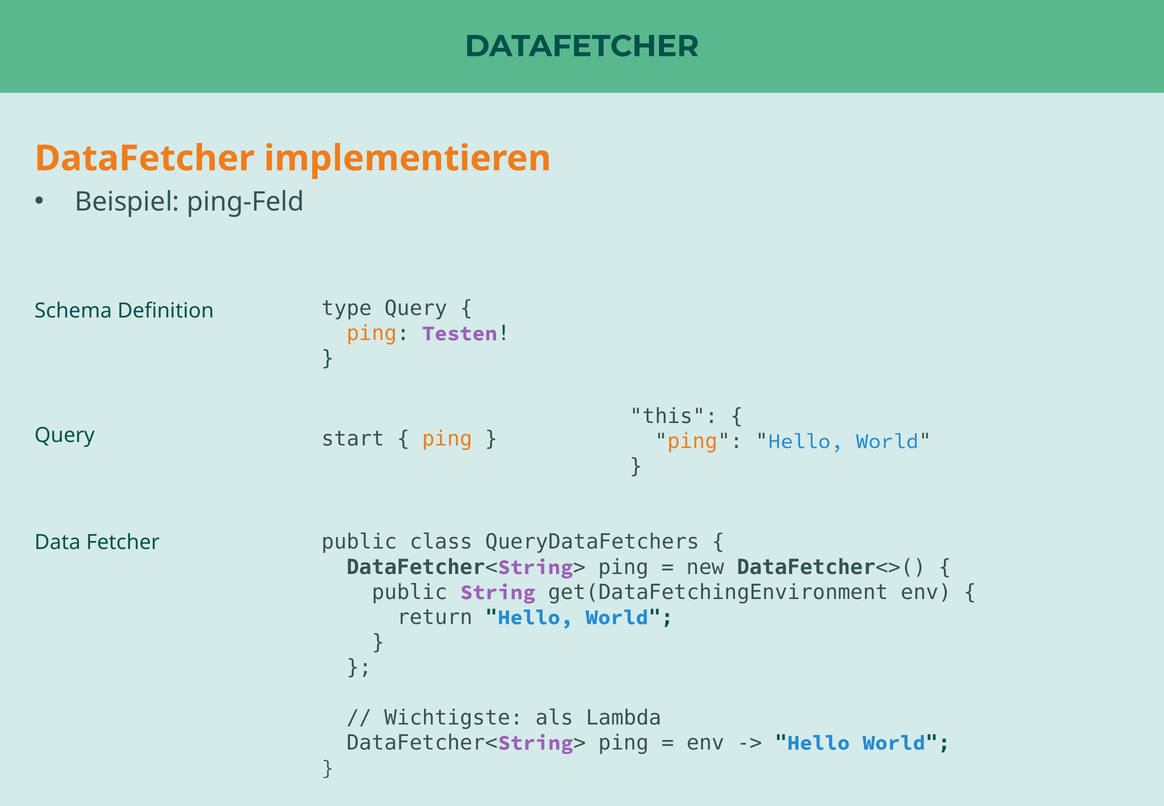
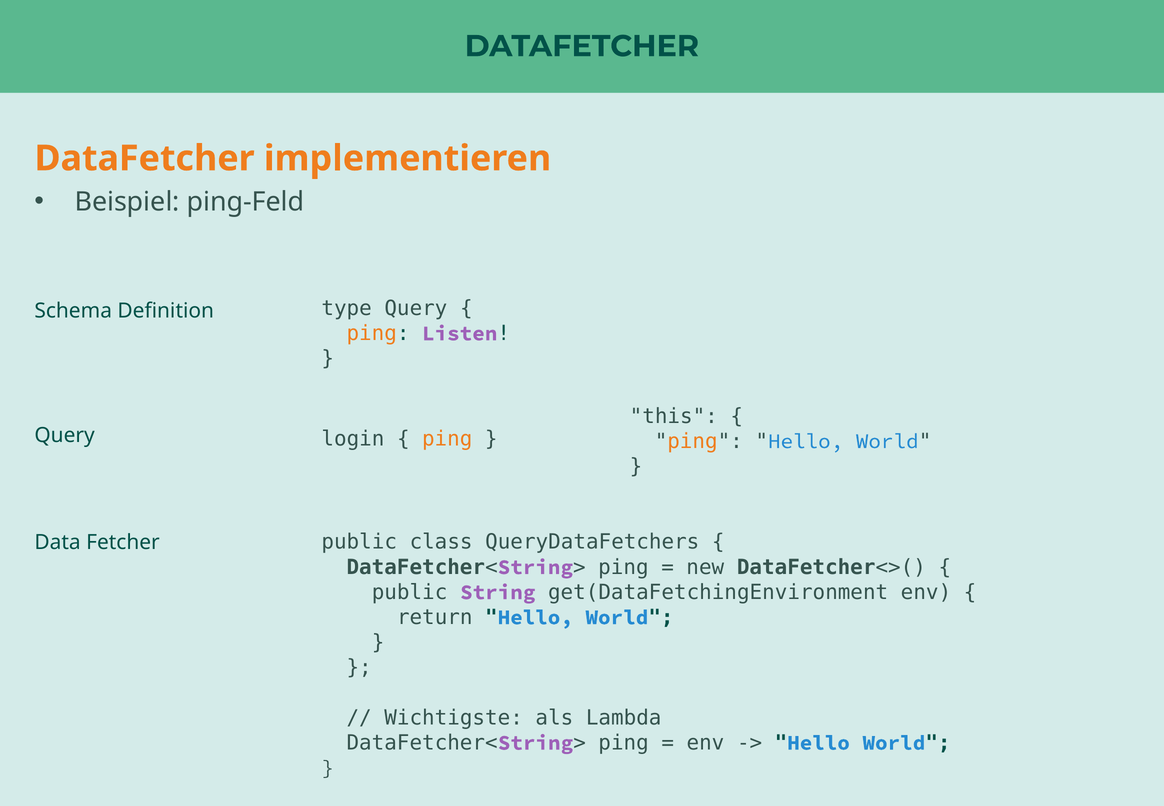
Testen: Testen -> Listen
start: start -> login
